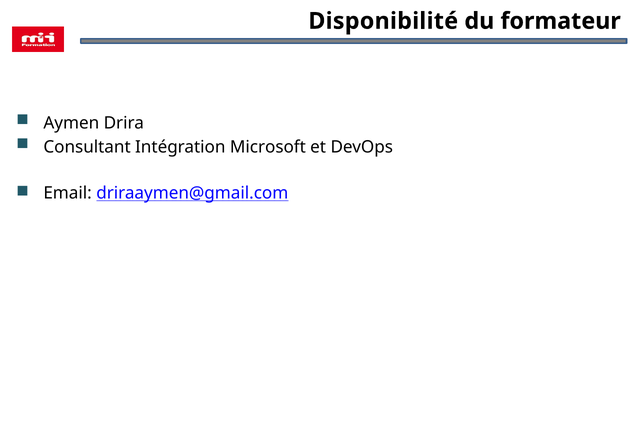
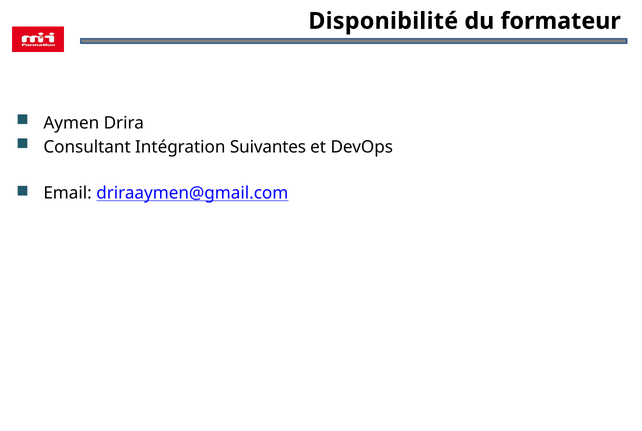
Microsoft: Microsoft -> Suivantes
